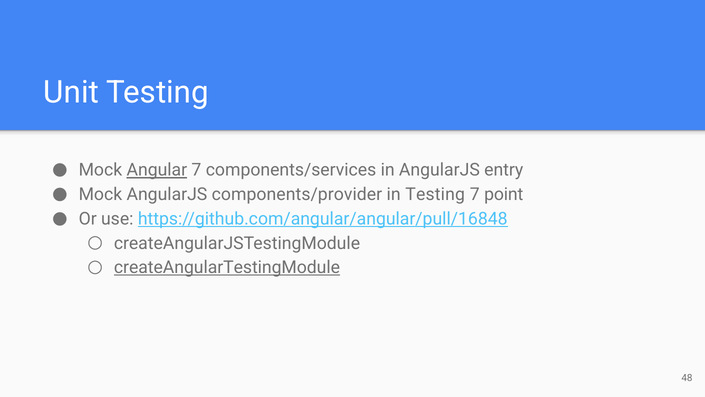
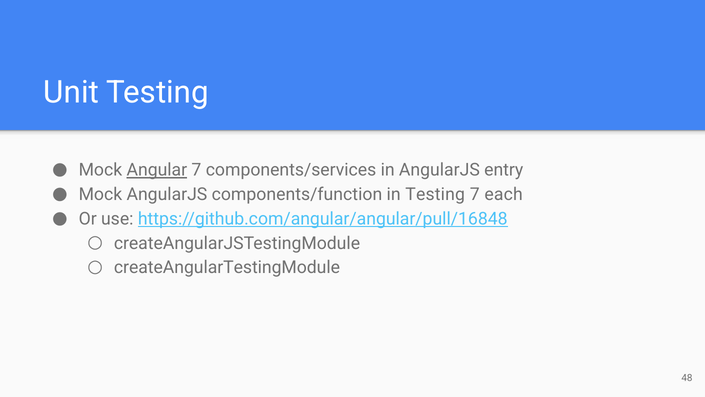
components/provider: components/provider -> components/function
point: point -> each
createAngularTestingModule underline: present -> none
